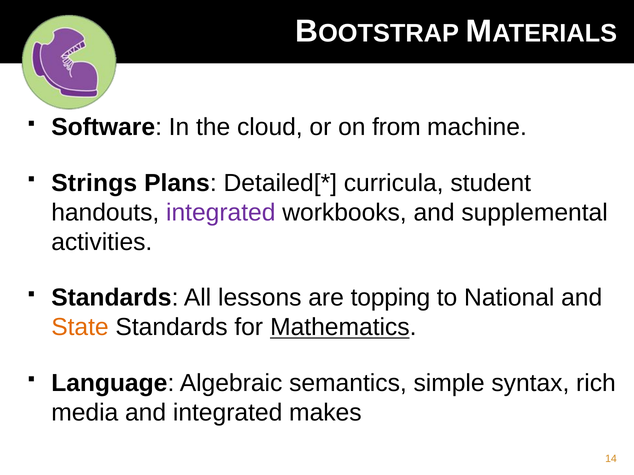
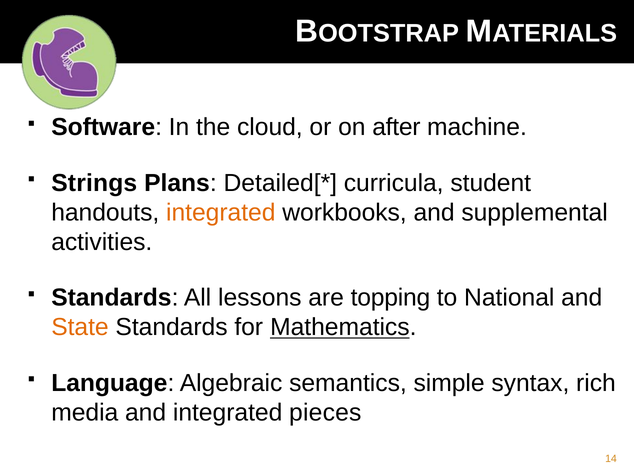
from: from -> after
integrated at (221, 213) colour: purple -> orange
makes: makes -> pieces
